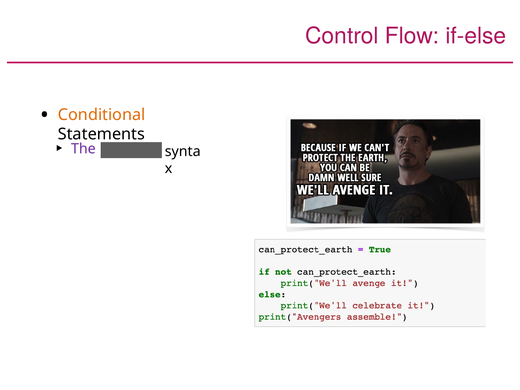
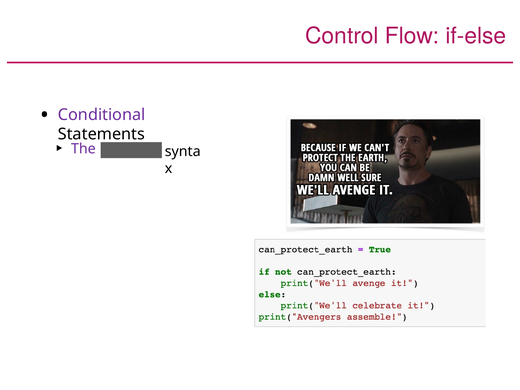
Conditional colour: orange -> purple
